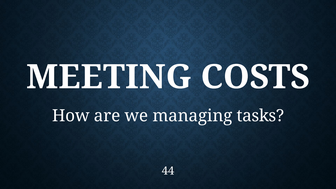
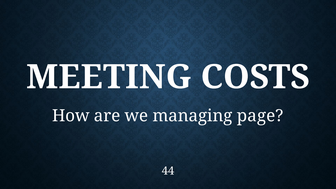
tasks: tasks -> page
